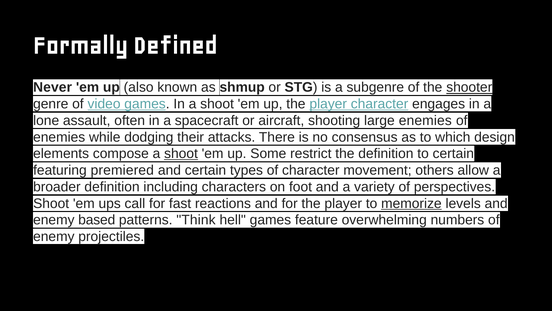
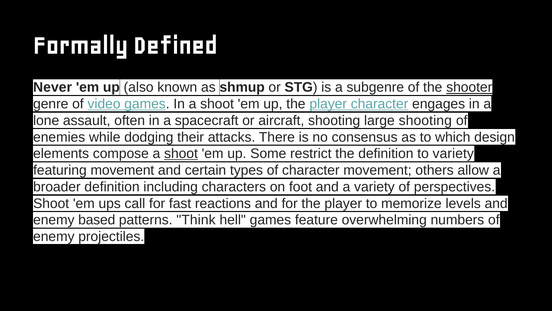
large enemies: enemies -> shooting
to certain: certain -> variety
featuring premiered: premiered -> movement
memorize underline: present -> none
